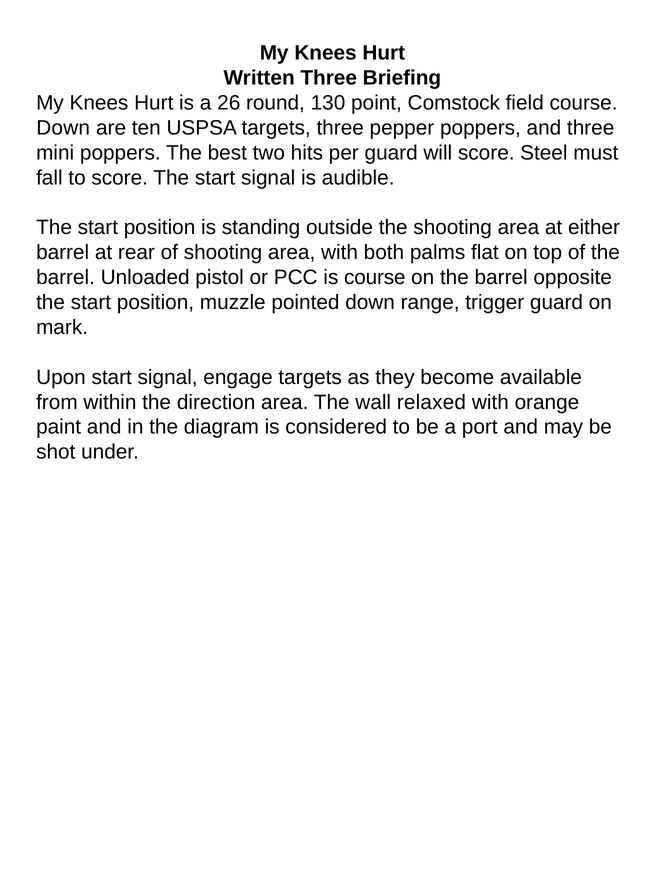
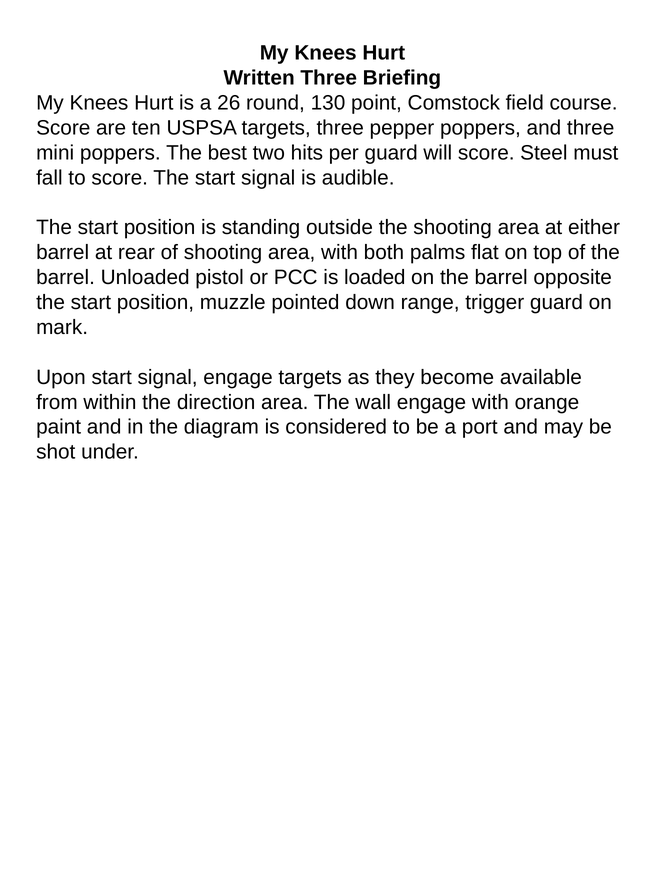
Down at (63, 128): Down -> Score
is course: course -> loaded
wall relaxed: relaxed -> engage
